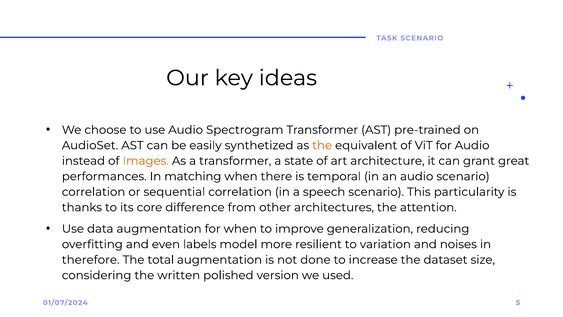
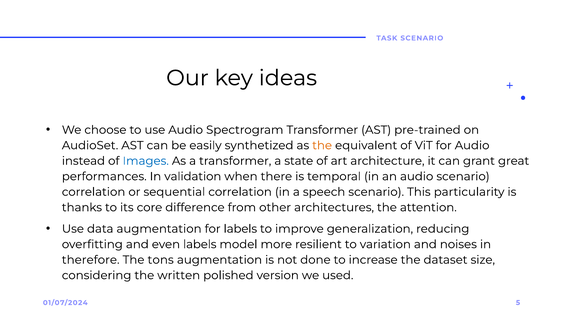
Images colour: orange -> blue
matching: matching -> validation
for when: when -> labels
total: total -> tons
